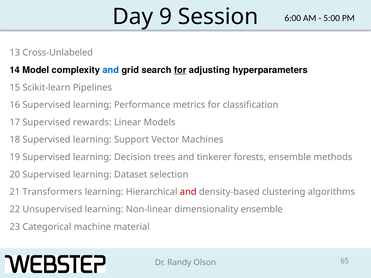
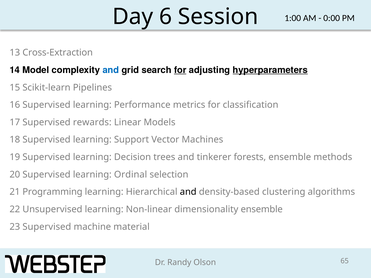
9: 9 -> 6
6:00: 6:00 -> 1:00
5:00: 5:00 -> 0:00
Cross-Unlabeled: Cross-Unlabeled -> Cross-Extraction
hyperparameters underline: none -> present
Dataset: Dataset -> Ordinal
Transformers: Transformers -> Programming
and at (188, 192) colour: red -> black
23 Categorical: Categorical -> Supervised
